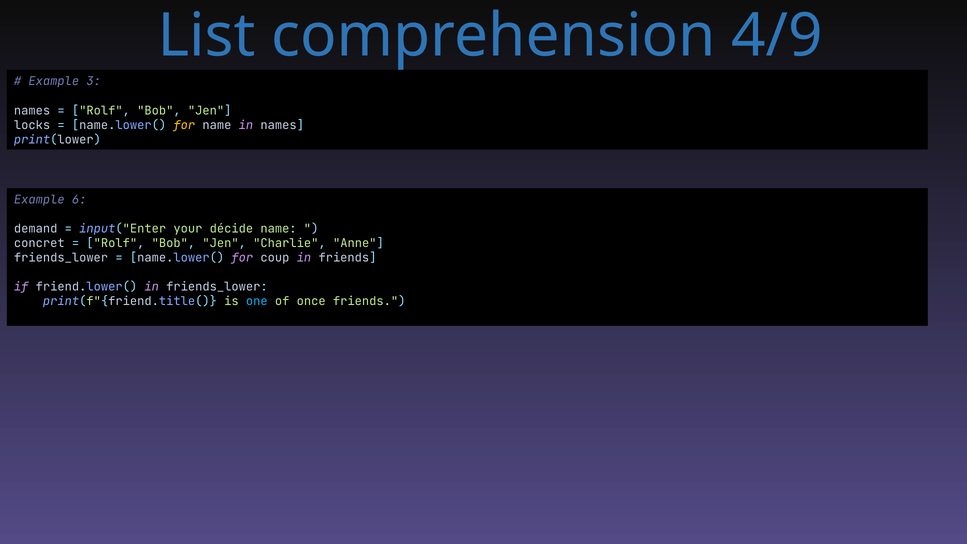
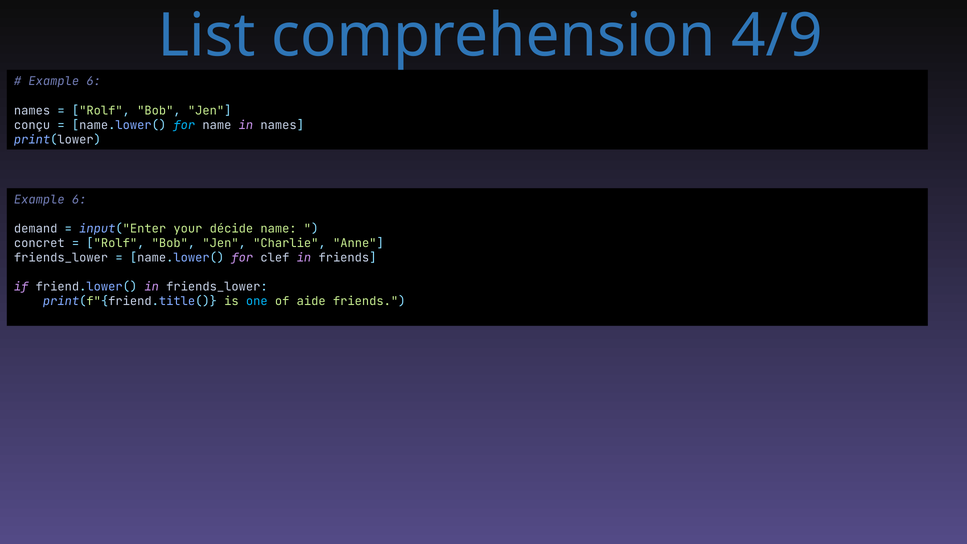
3 at (94, 82): 3 -> 6
locks: locks -> conçu
for at (184, 125) colour: yellow -> light blue
coup: coup -> clef
once: once -> aide
